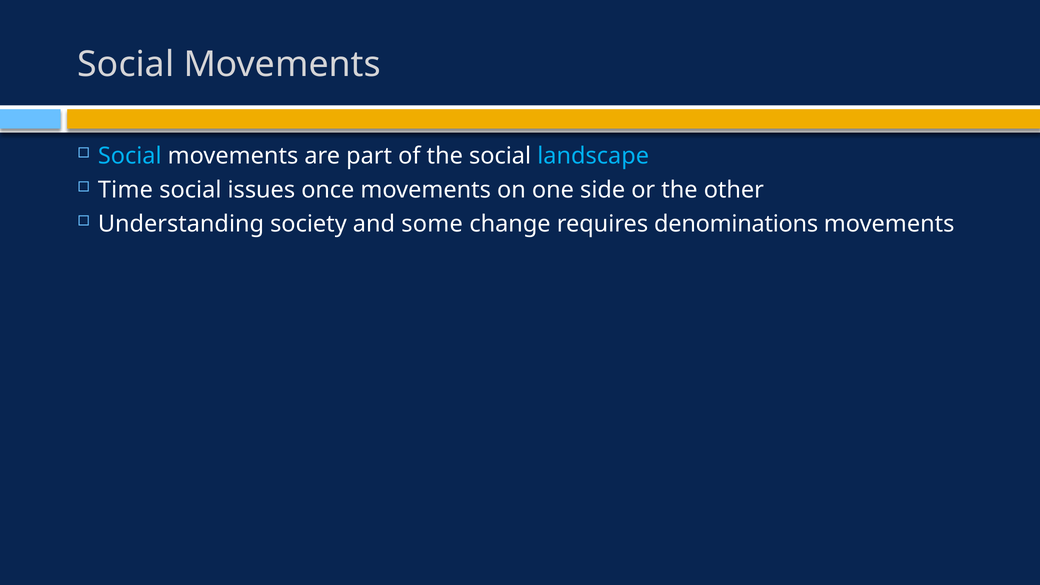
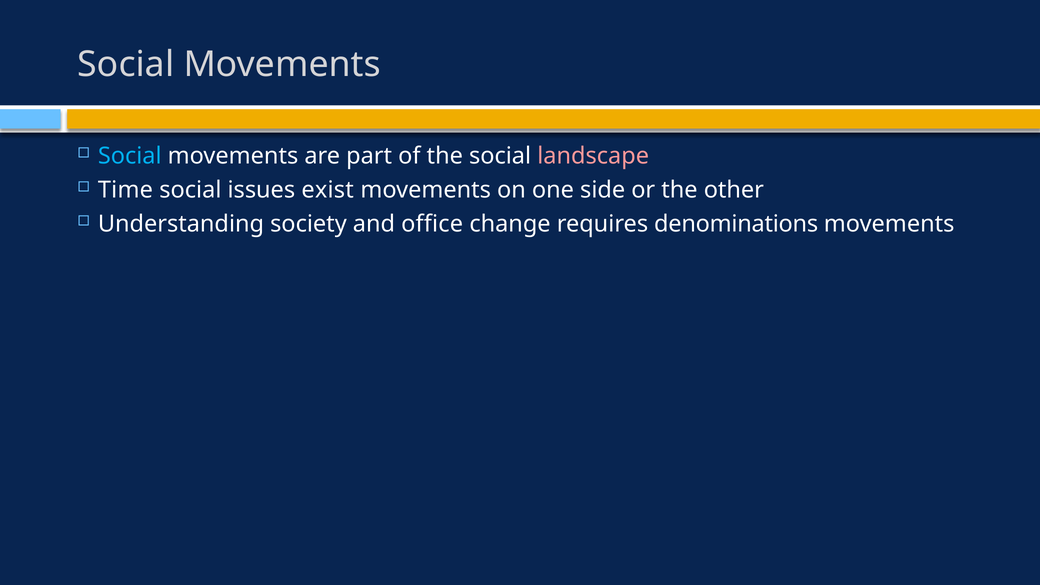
landscape colour: light blue -> pink
once: once -> exist
some: some -> office
